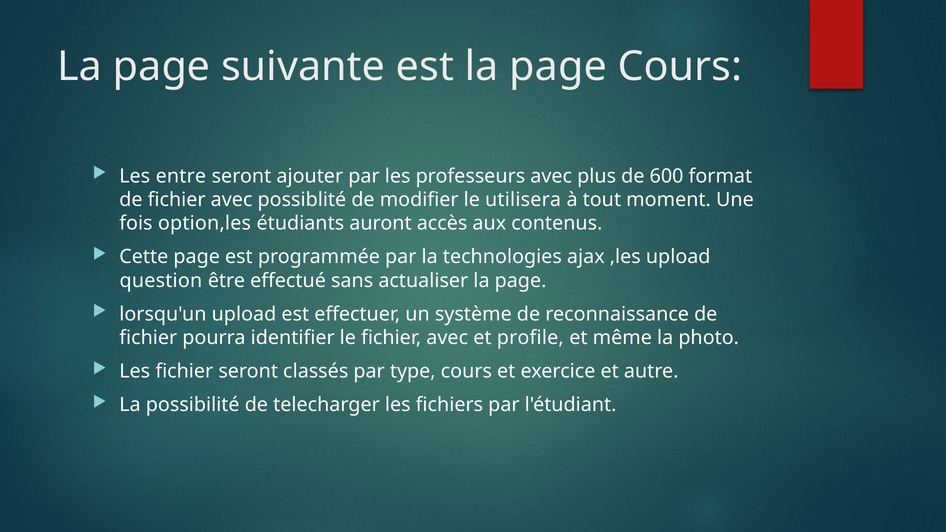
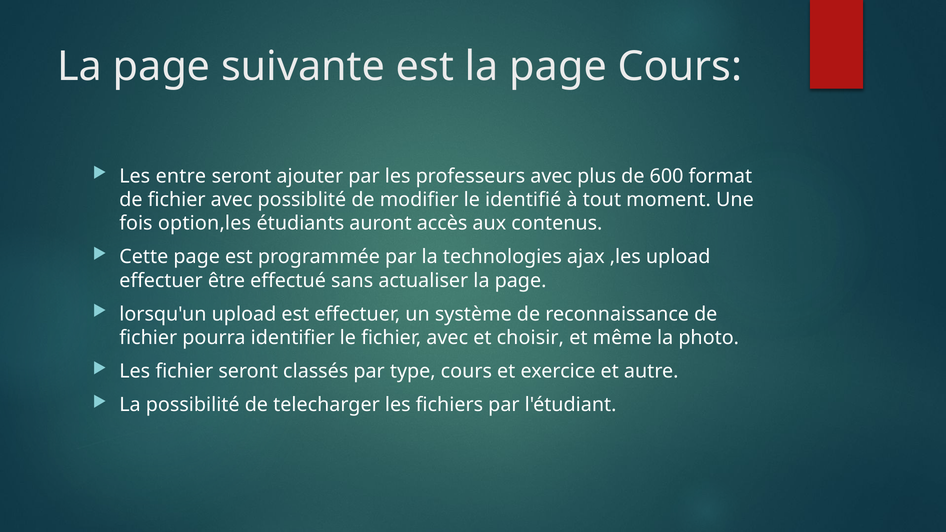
utilisera: utilisera -> identifié
question at (161, 281): question -> effectuer
profile: profile -> choisir
